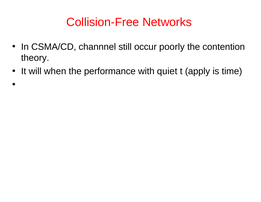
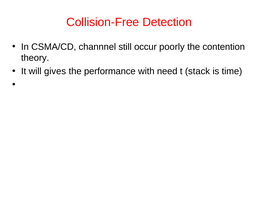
Networks: Networks -> Detection
when: when -> gives
quiet: quiet -> need
apply: apply -> stack
